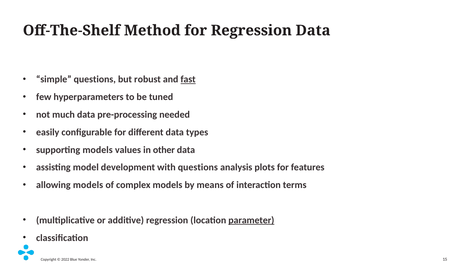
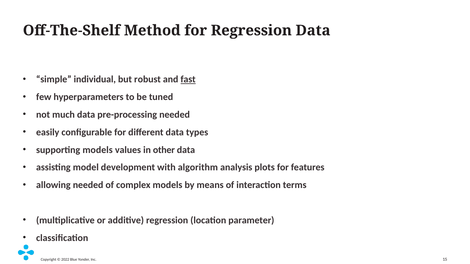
simple questions: questions -> individual
with questions: questions -> algorithm
allowing models: models -> needed
parameter underline: present -> none
